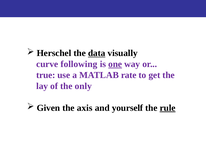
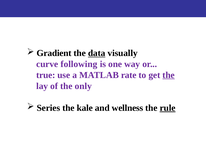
Herschel: Herschel -> Gradient
one underline: present -> none
the at (169, 75) underline: none -> present
Given: Given -> Series
axis: axis -> kale
yourself: yourself -> wellness
